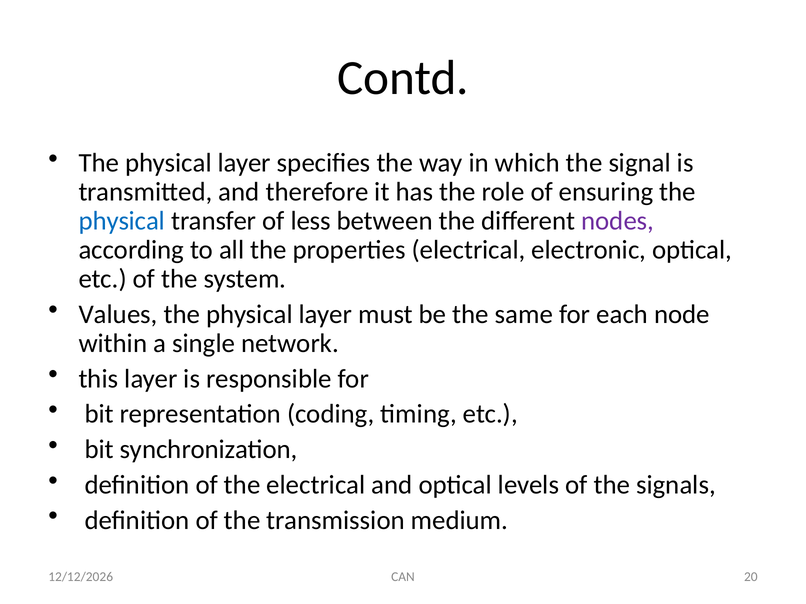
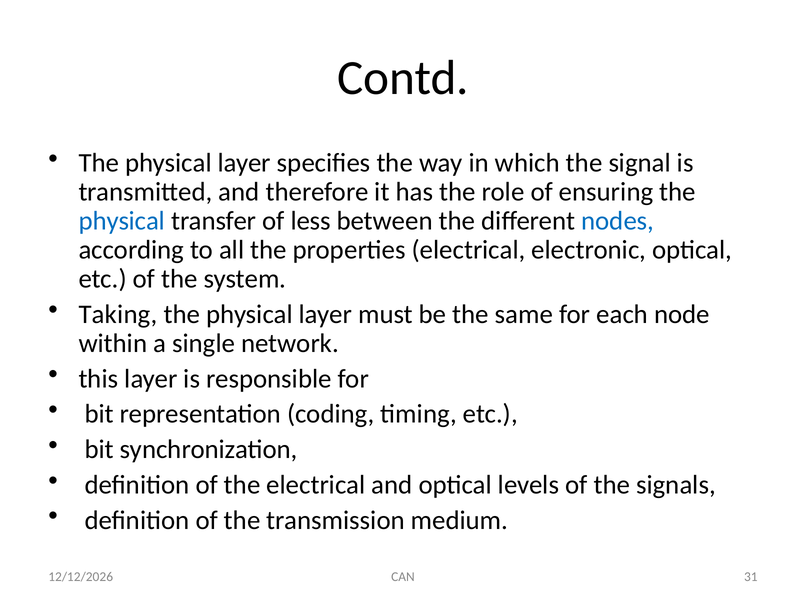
nodes colour: purple -> blue
Values: Values -> Taking
20: 20 -> 31
